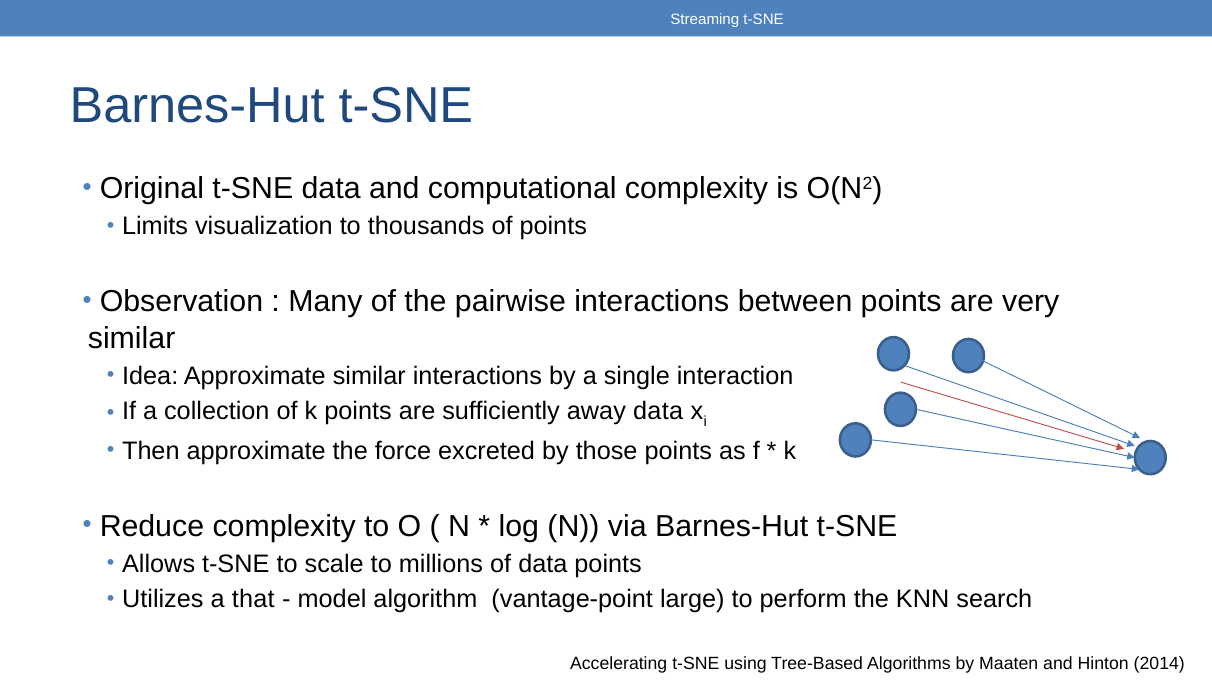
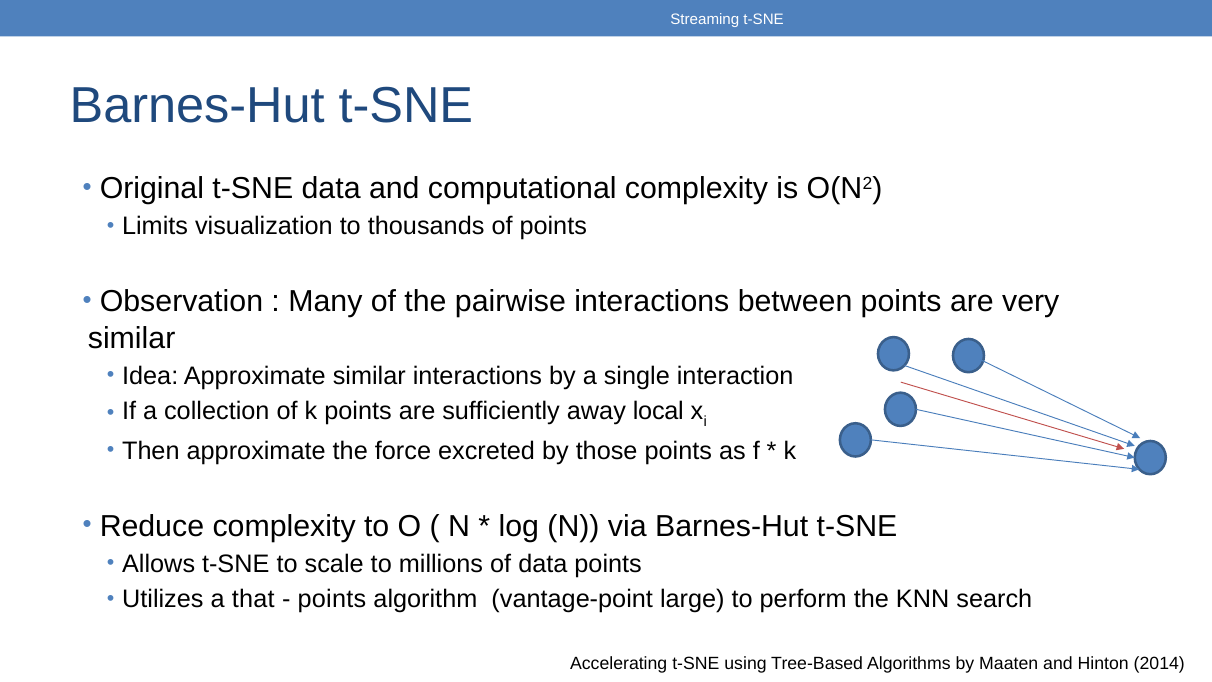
away data: data -> local
model at (332, 599): model -> points
